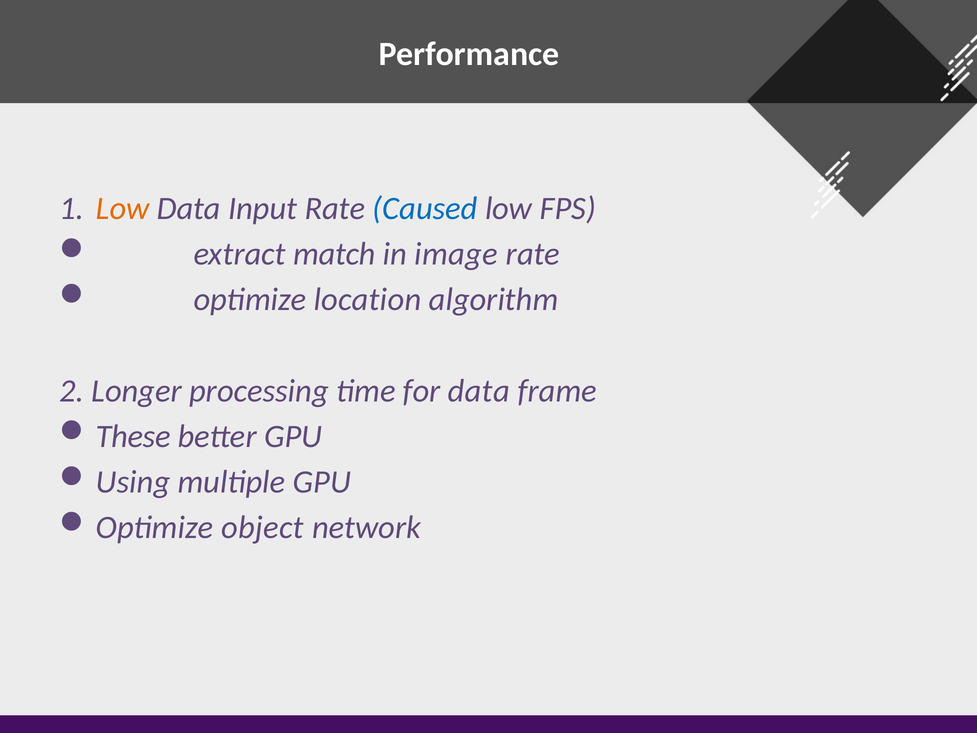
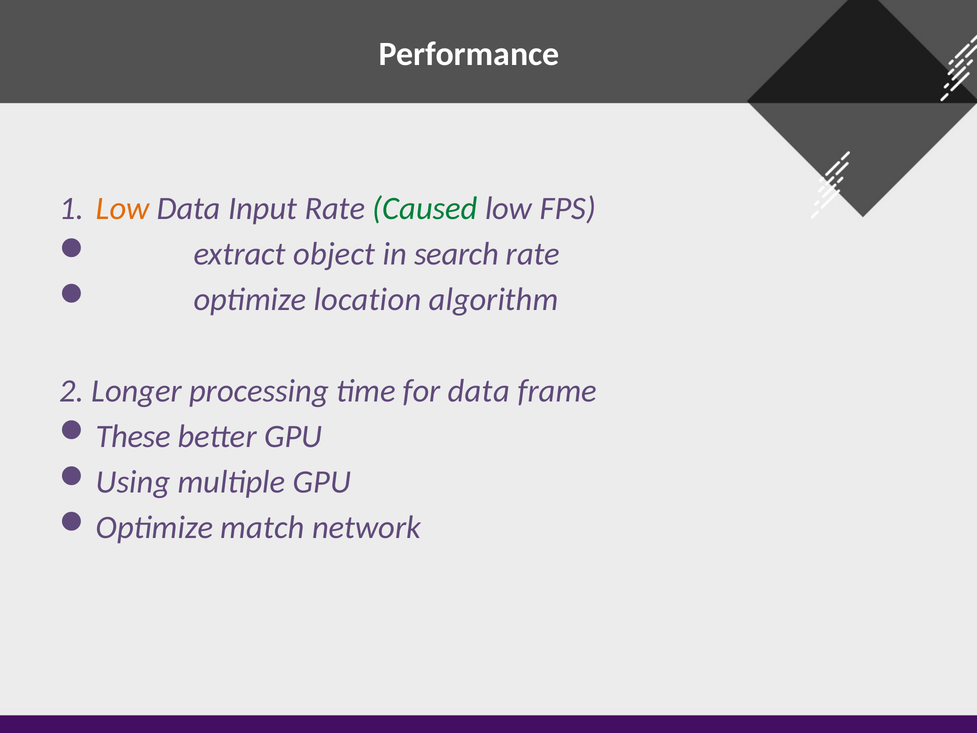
Caused colour: blue -> green
match: match -> object
image: image -> search
object: object -> match
